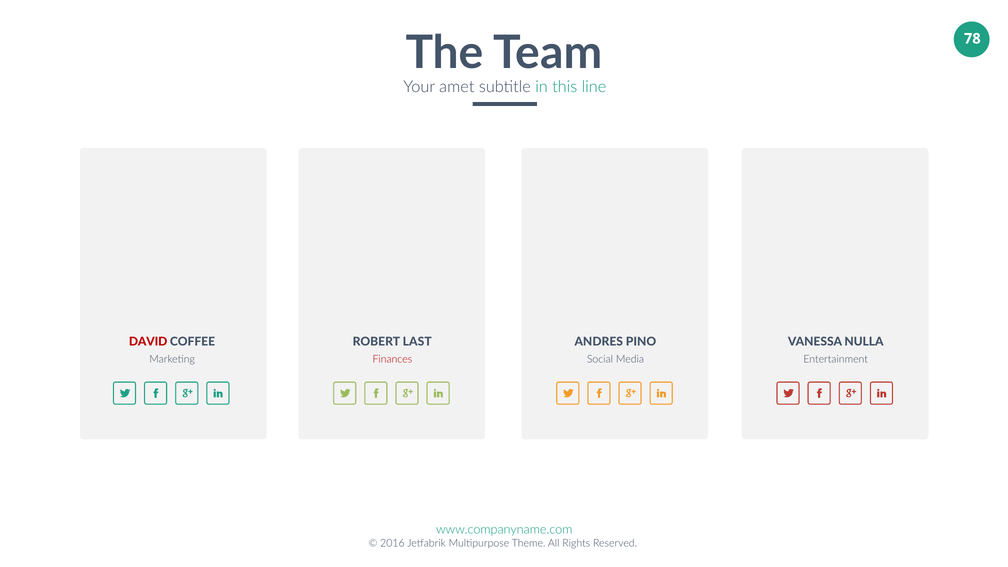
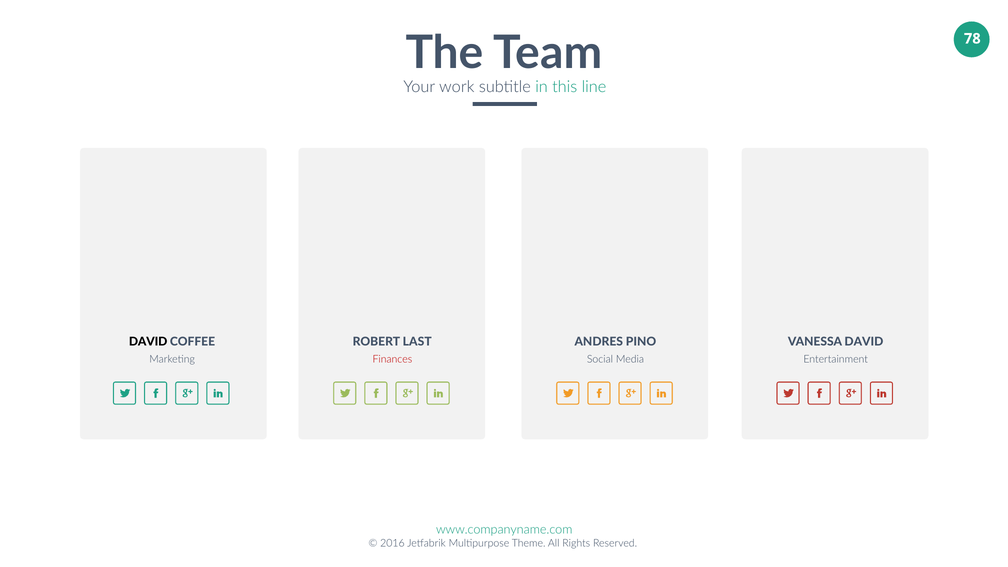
amet: amet -> work
DAVID at (148, 342) colour: red -> black
VANESSA NULLA: NULLA -> DAVID
